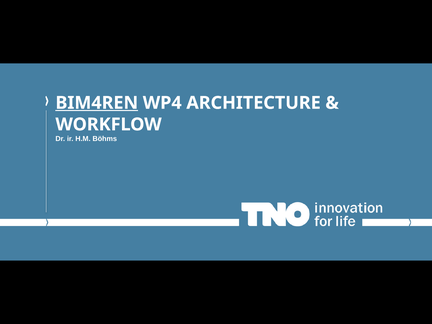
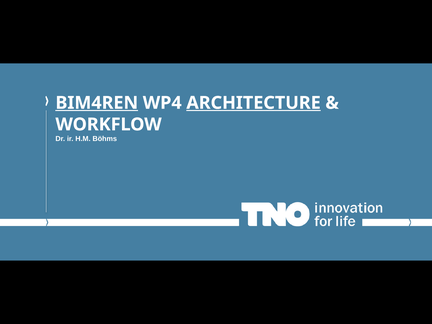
ARCHITECTURE underline: none -> present
